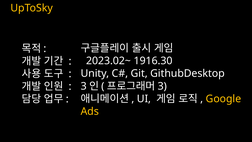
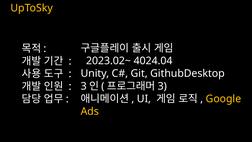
1916.30: 1916.30 -> 4024.04
